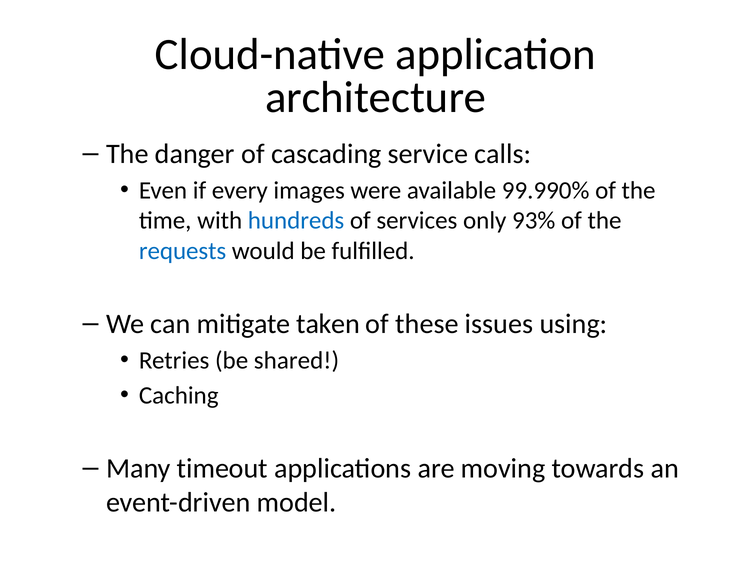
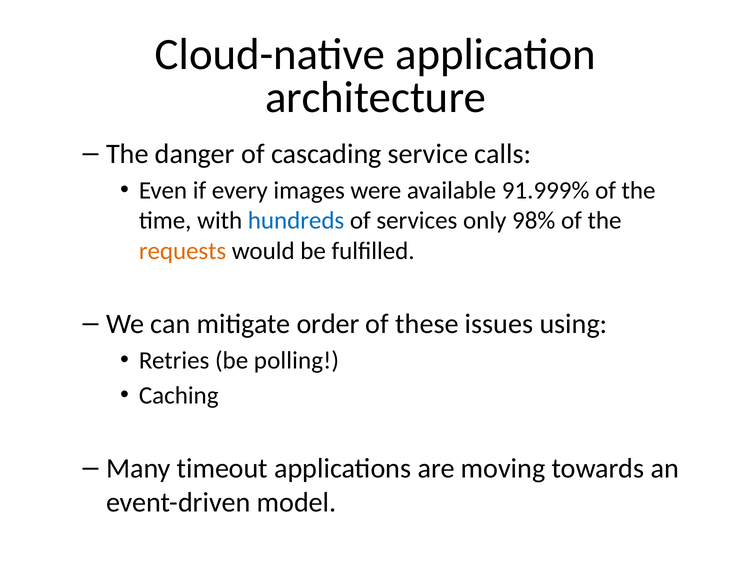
99.990%: 99.990% -> 91.999%
93%: 93% -> 98%
requests colour: blue -> orange
taken: taken -> order
shared: shared -> polling
